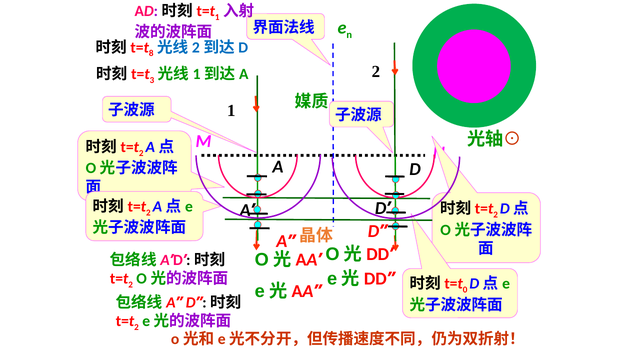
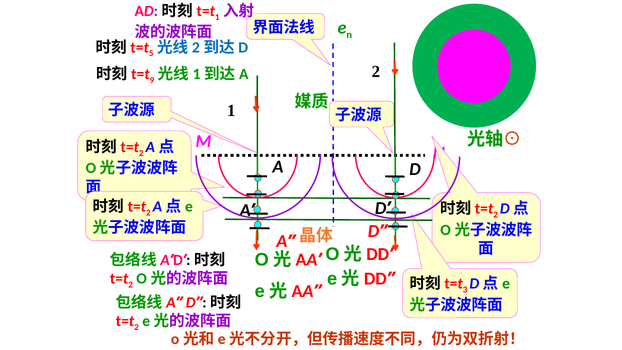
8: 8 -> 5
3: 3 -> 9
0: 0 -> 3
